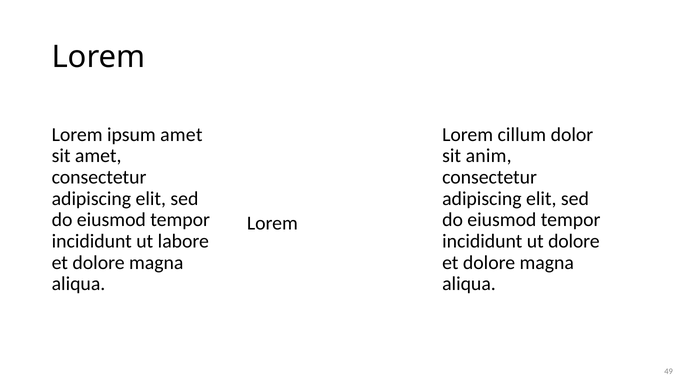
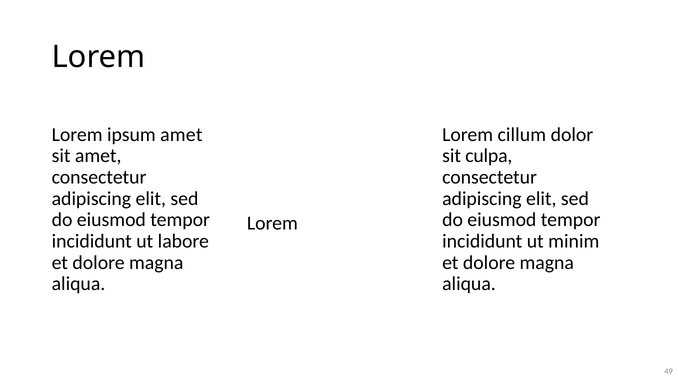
anim: anim -> culpa
ut dolore: dolore -> minim
